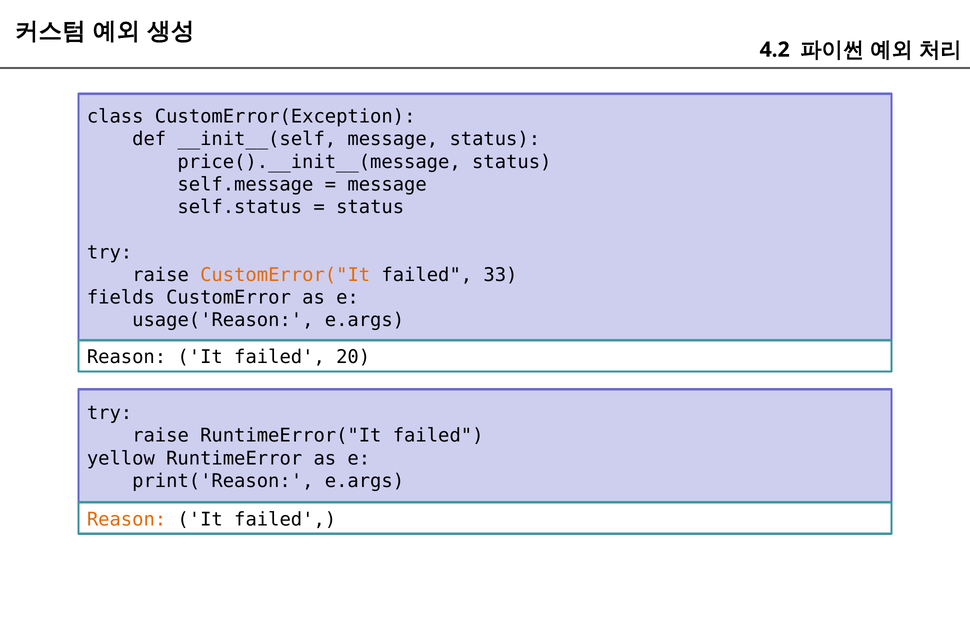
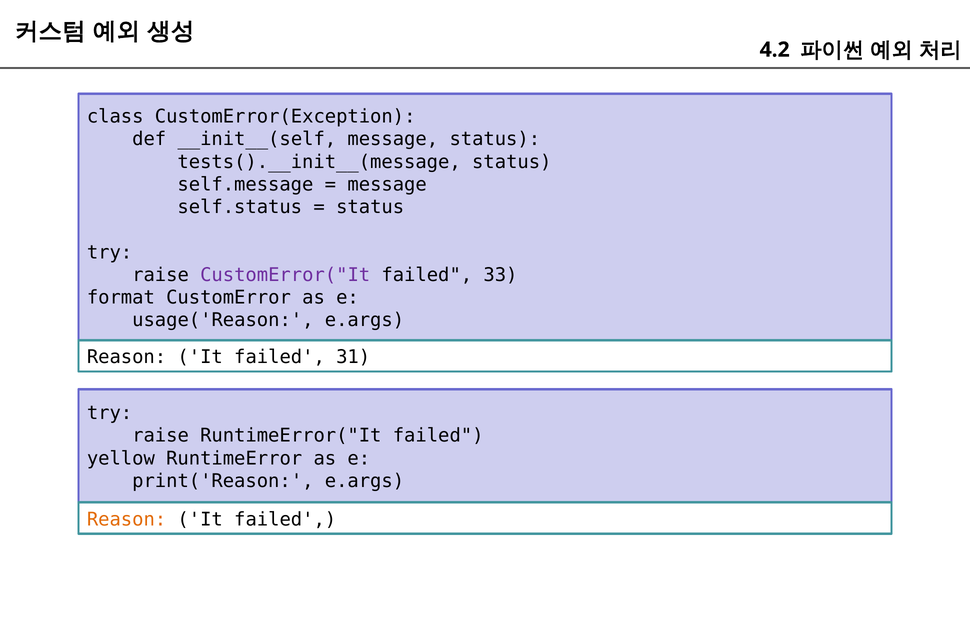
price().__init__(message: price().__init__(message -> tests().__init__(message
CustomError("It colour: orange -> purple
fields: fields -> format
20: 20 -> 31
